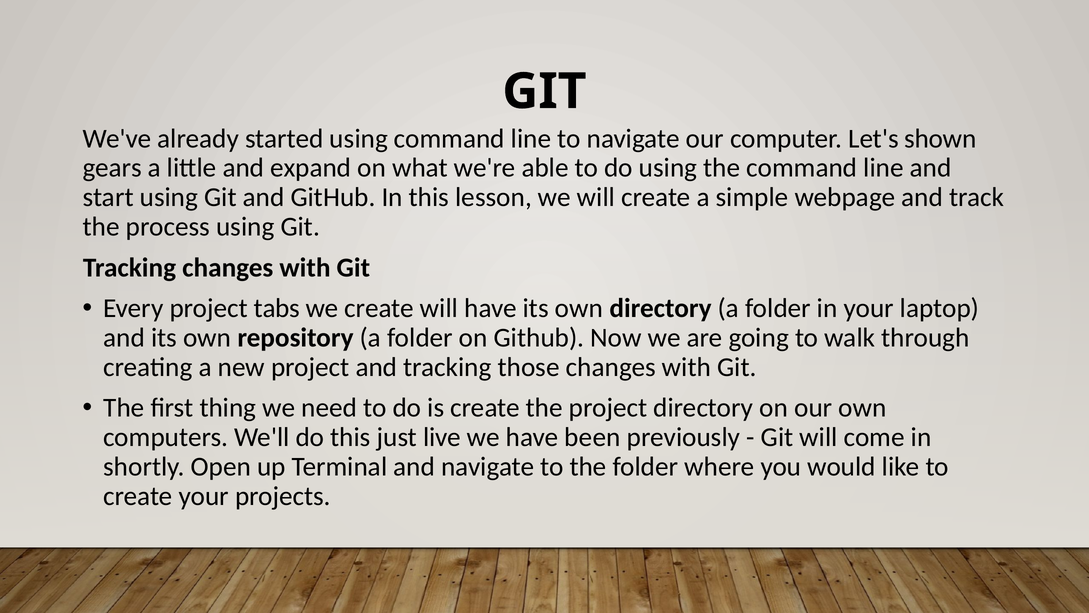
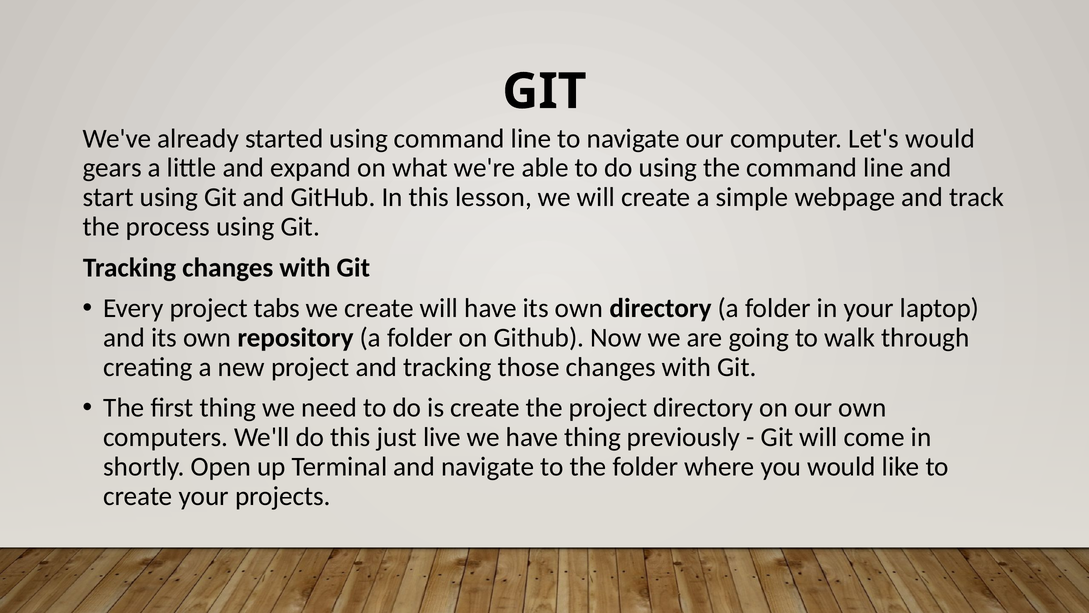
Let's shown: shown -> would
have been: been -> thing
